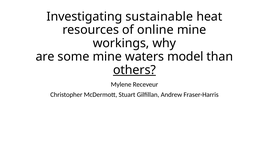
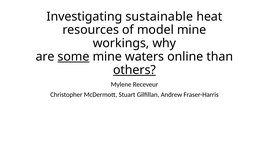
online: online -> model
some underline: none -> present
model: model -> online
